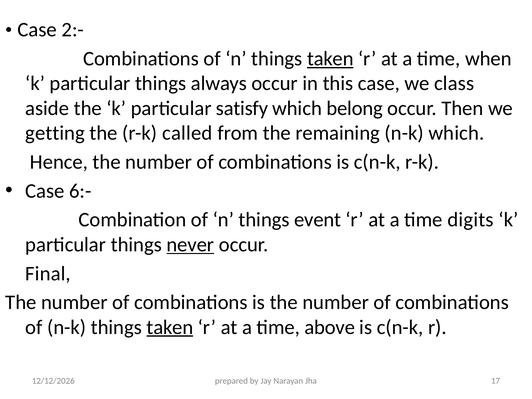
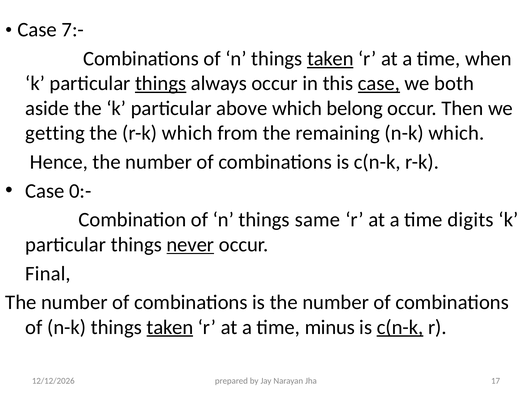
2:-: 2:- -> 7:-
things at (161, 83) underline: none -> present
case at (379, 83) underline: none -> present
class: class -> both
satisfy: satisfy -> above
r-k called: called -> which
6:-: 6:- -> 0:-
event: event -> same
above: above -> minus
c(n-k at (400, 327) underline: none -> present
